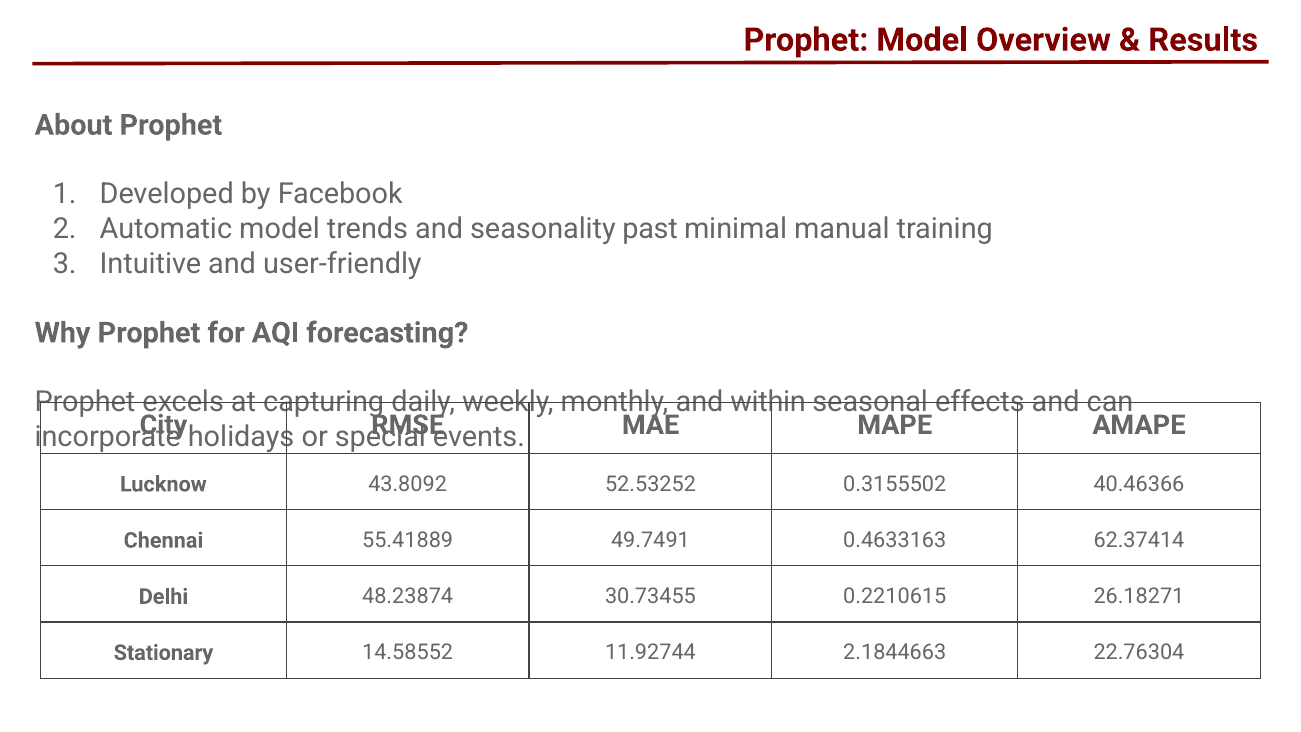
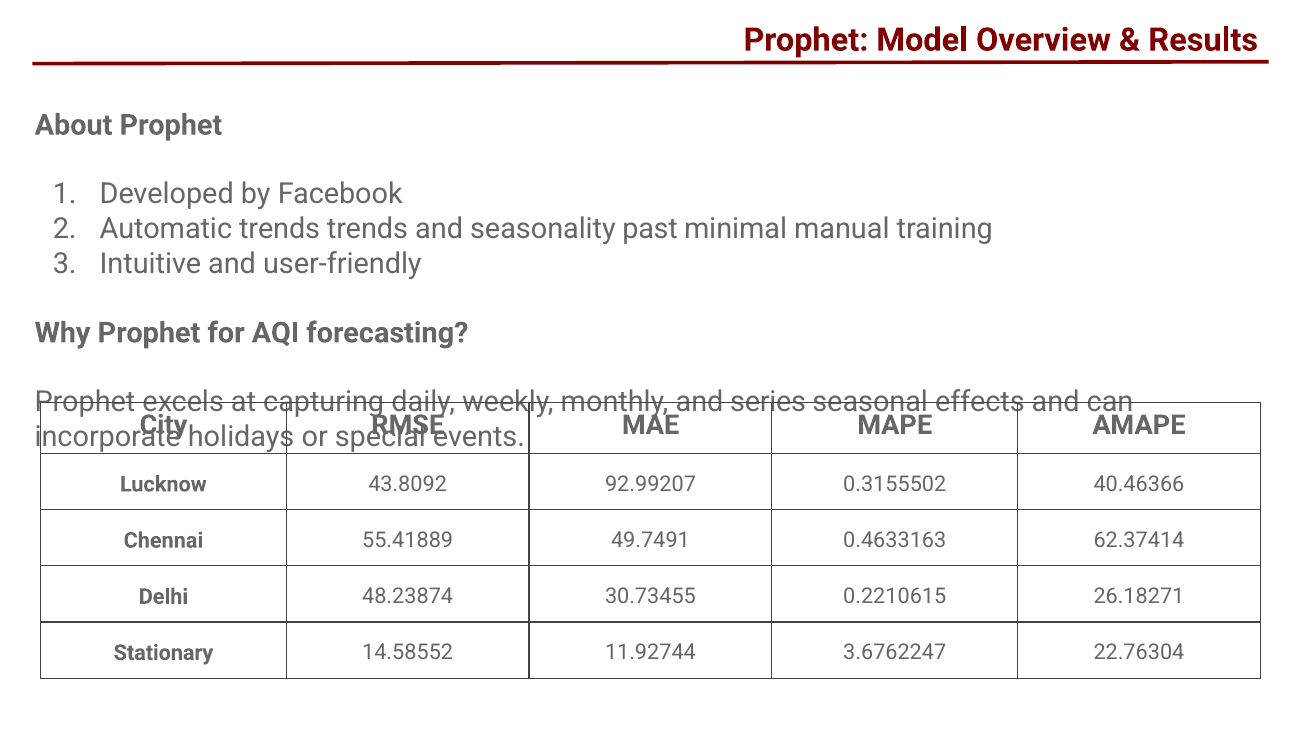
Automatic model: model -> trends
within: within -> series
52.53252: 52.53252 -> 92.99207
2.1844663: 2.1844663 -> 3.6762247
